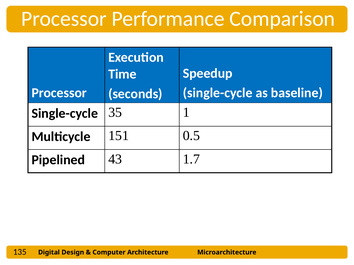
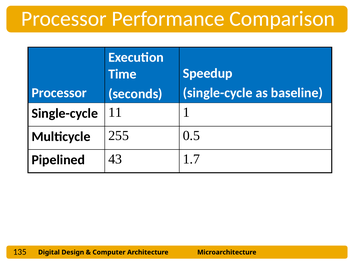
35: 35 -> 11
151: 151 -> 255
